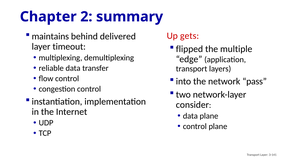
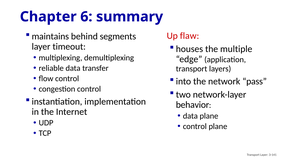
2: 2 -> 6
delivered: delivered -> segments
gets: gets -> flaw
flipped: flipped -> houses
consider: consider -> behavior
